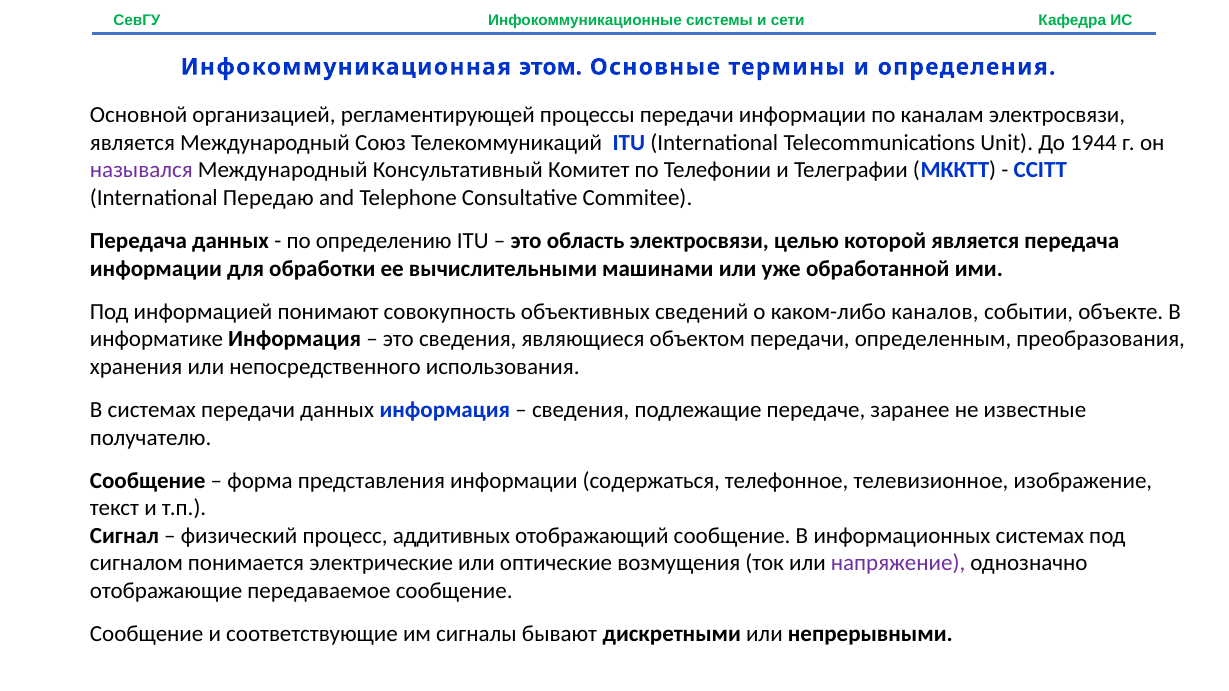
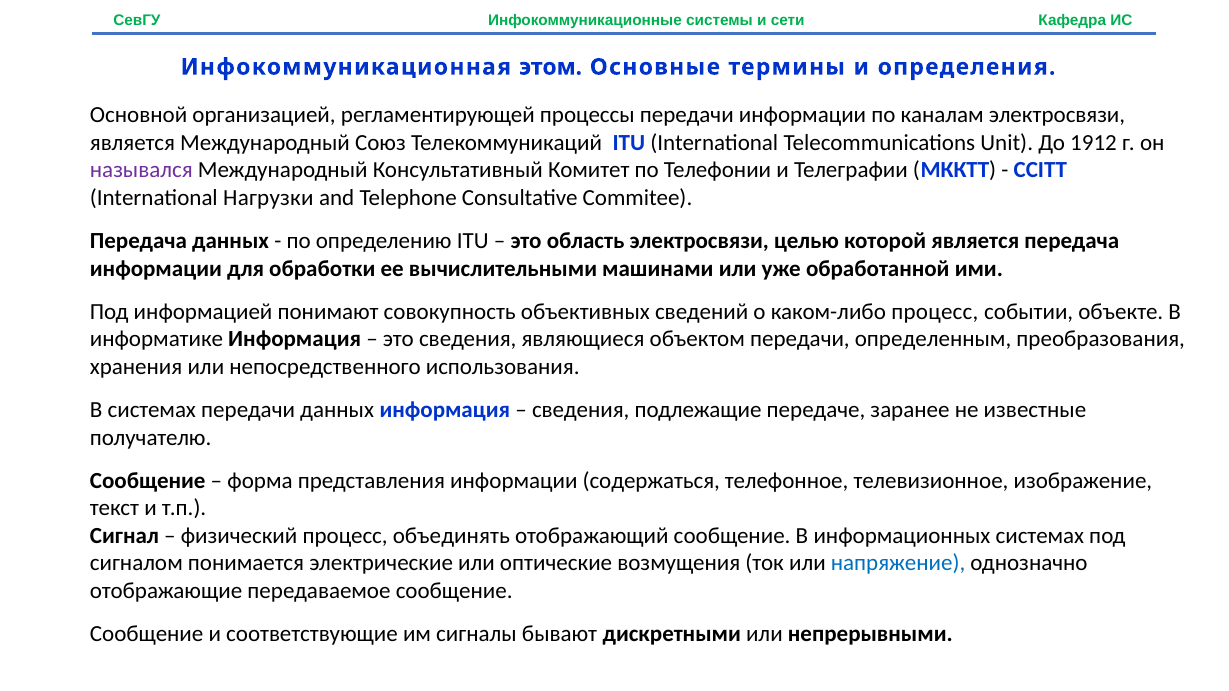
1944: 1944 -> 1912
Передаю: Передаю -> Нагрузки
каком-либо каналов: каналов -> процесс
аддитивных: аддитивных -> объединять
напряжение colour: purple -> blue
